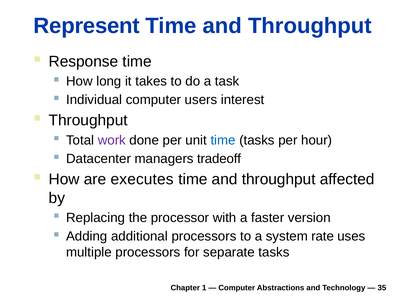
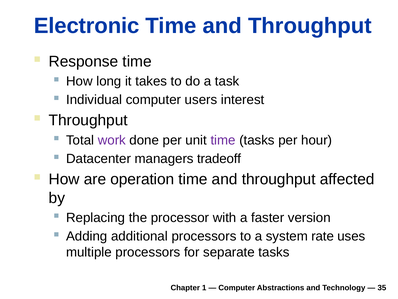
Represent: Represent -> Electronic
time at (223, 140) colour: blue -> purple
executes: executes -> operation
